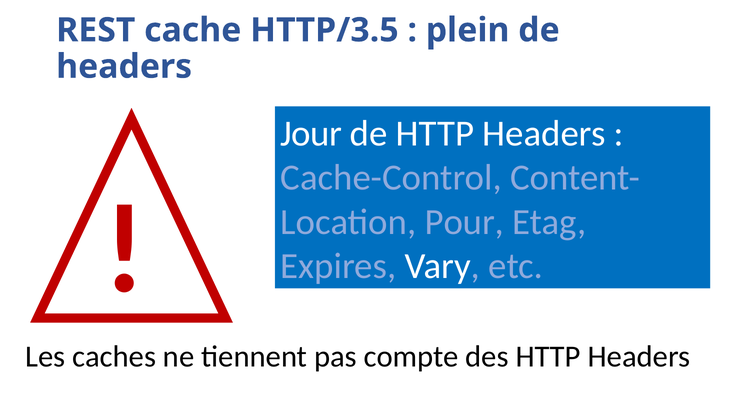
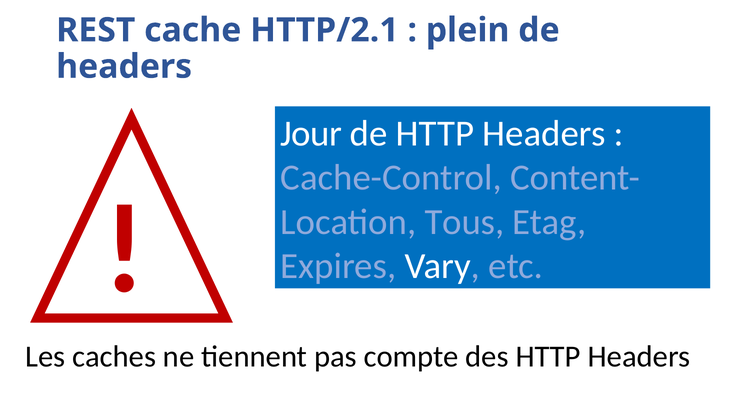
HTTP/3.5: HTTP/3.5 -> HTTP/2.1
Pour: Pour -> Tous
